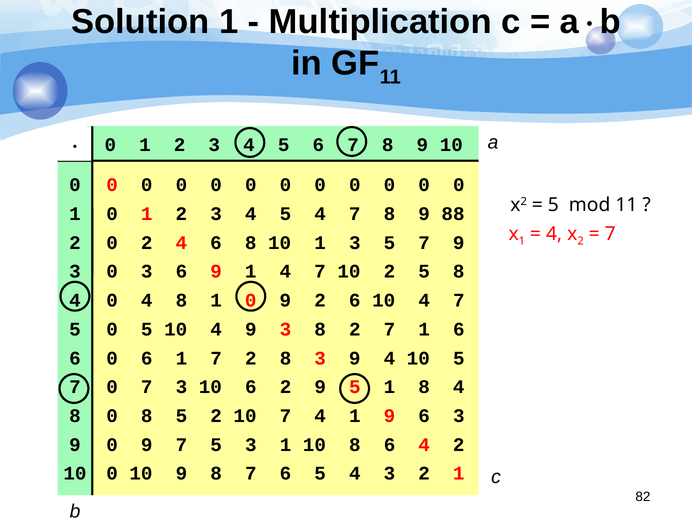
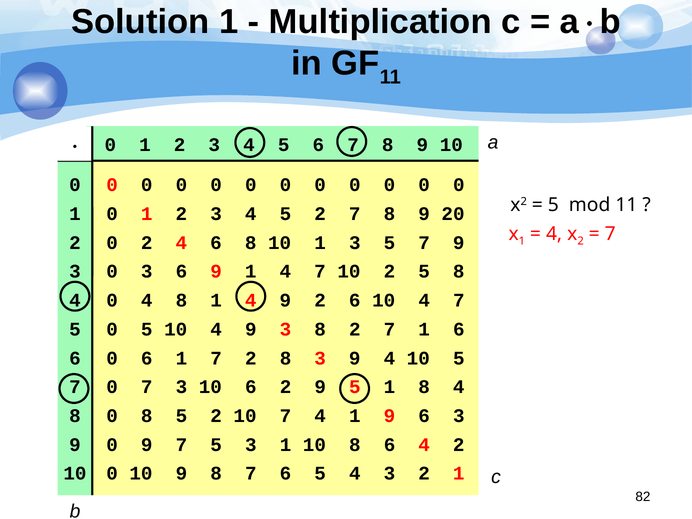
4 5 4: 4 -> 2
88: 88 -> 20
8 1 0: 0 -> 4
